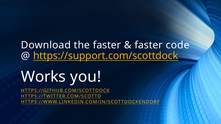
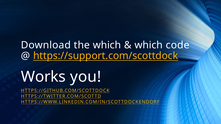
the faster: faster -> which
faster at (149, 45): faster -> which
